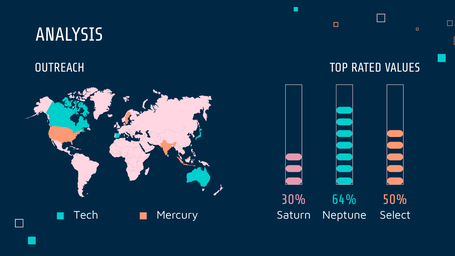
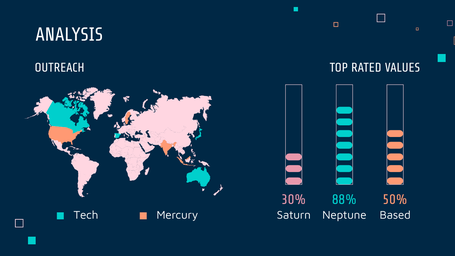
64%: 64% -> 88%
Select: Select -> Based
